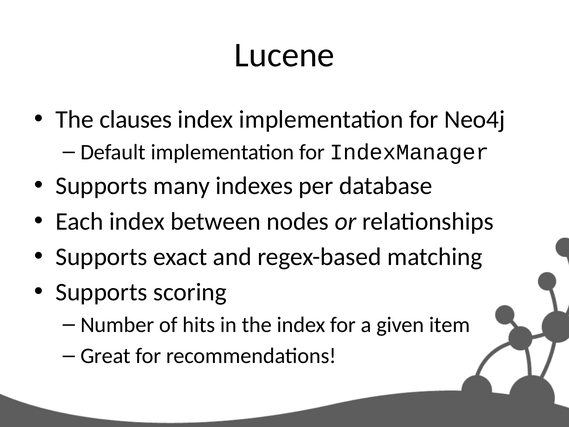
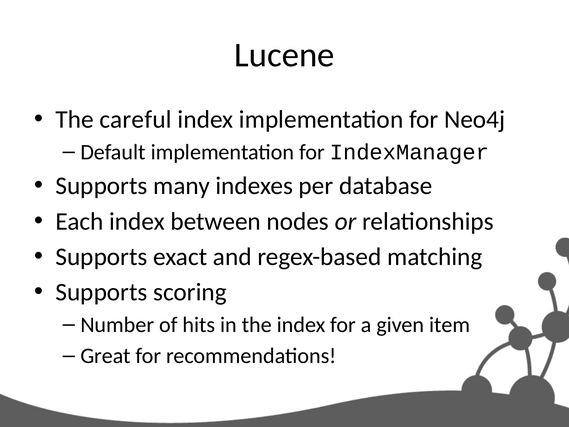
clauses: clauses -> careful
